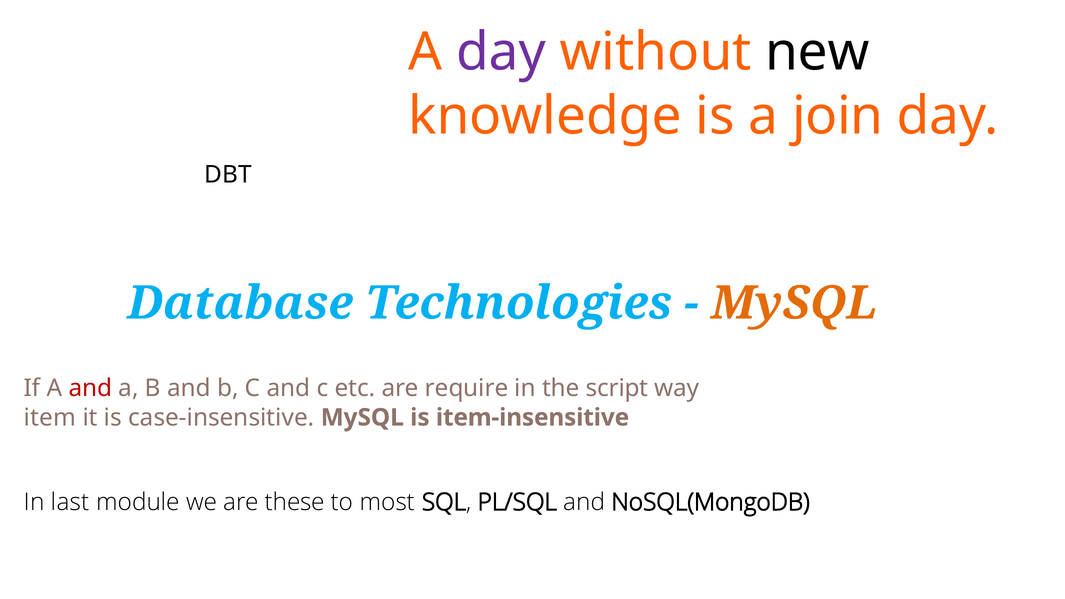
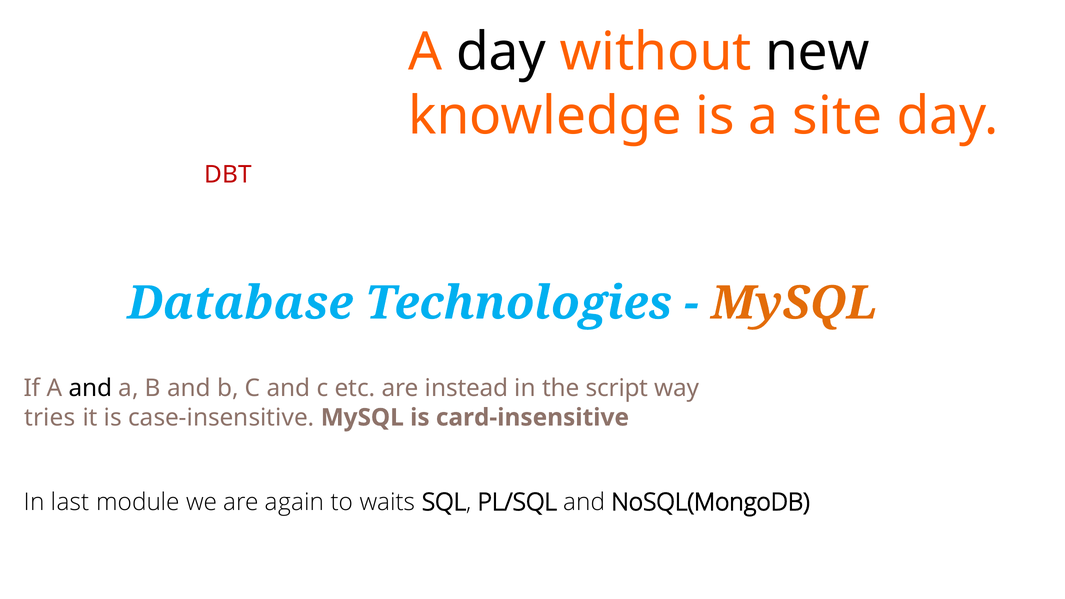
day at (501, 52) colour: purple -> black
join: join -> site
DBT colour: black -> red
and at (90, 388) colour: red -> black
require: require -> instead
item: item -> tries
item-insensitive: item-insensitive -> card-insensitive
these: these -> again
most: most -> waits
